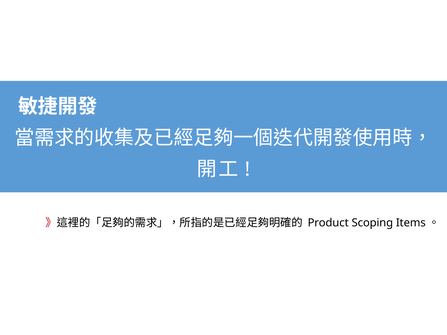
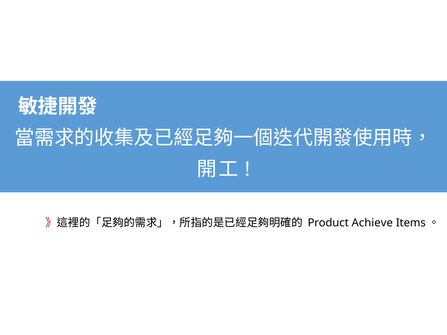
Scoping: Scoping -> Achieve
